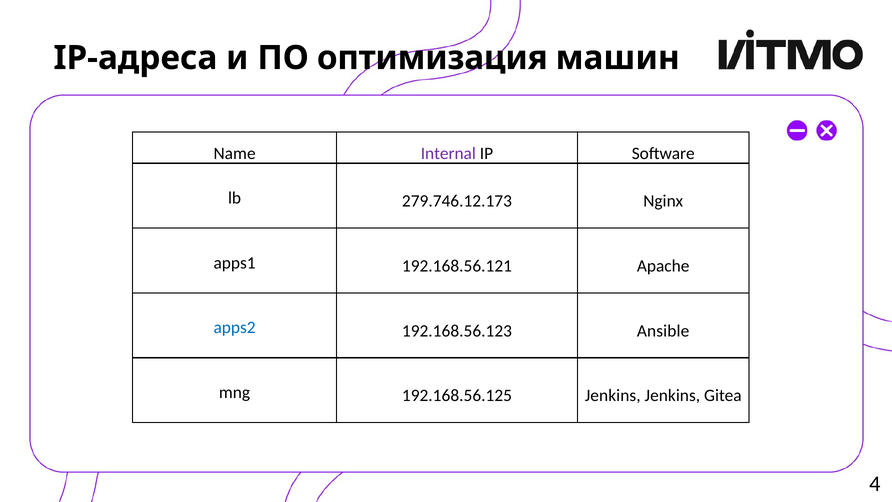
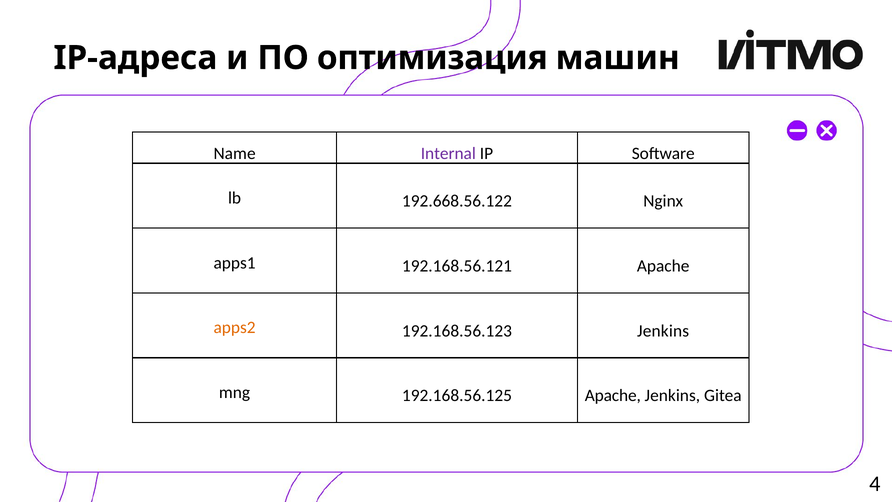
279.746.12.173: 279.746.12.173 -> 192.668.56.122
apps2 colour: blue -> orange
192.168.56.123 Ansible: Ansible -> Jenkins
192.168.56.125 Jenkins: Jenkins -> Apache
